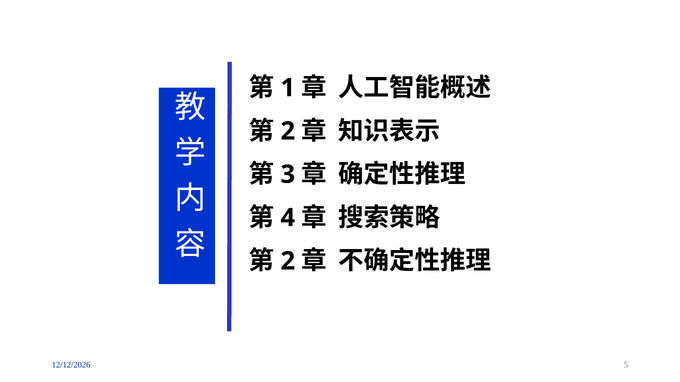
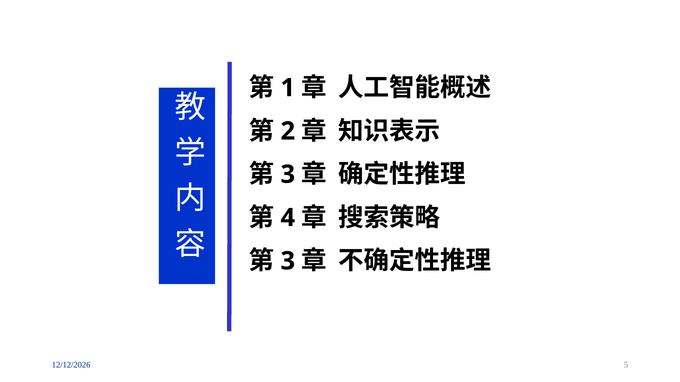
2 at (288, 261): 2 -> 3
